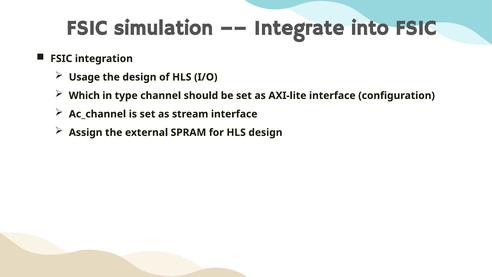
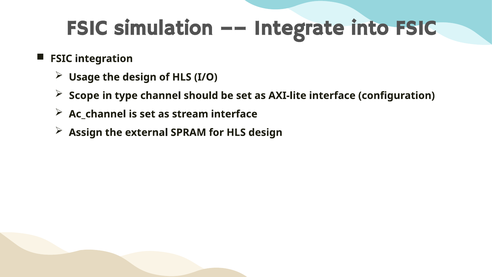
Which: Which -> Scope
